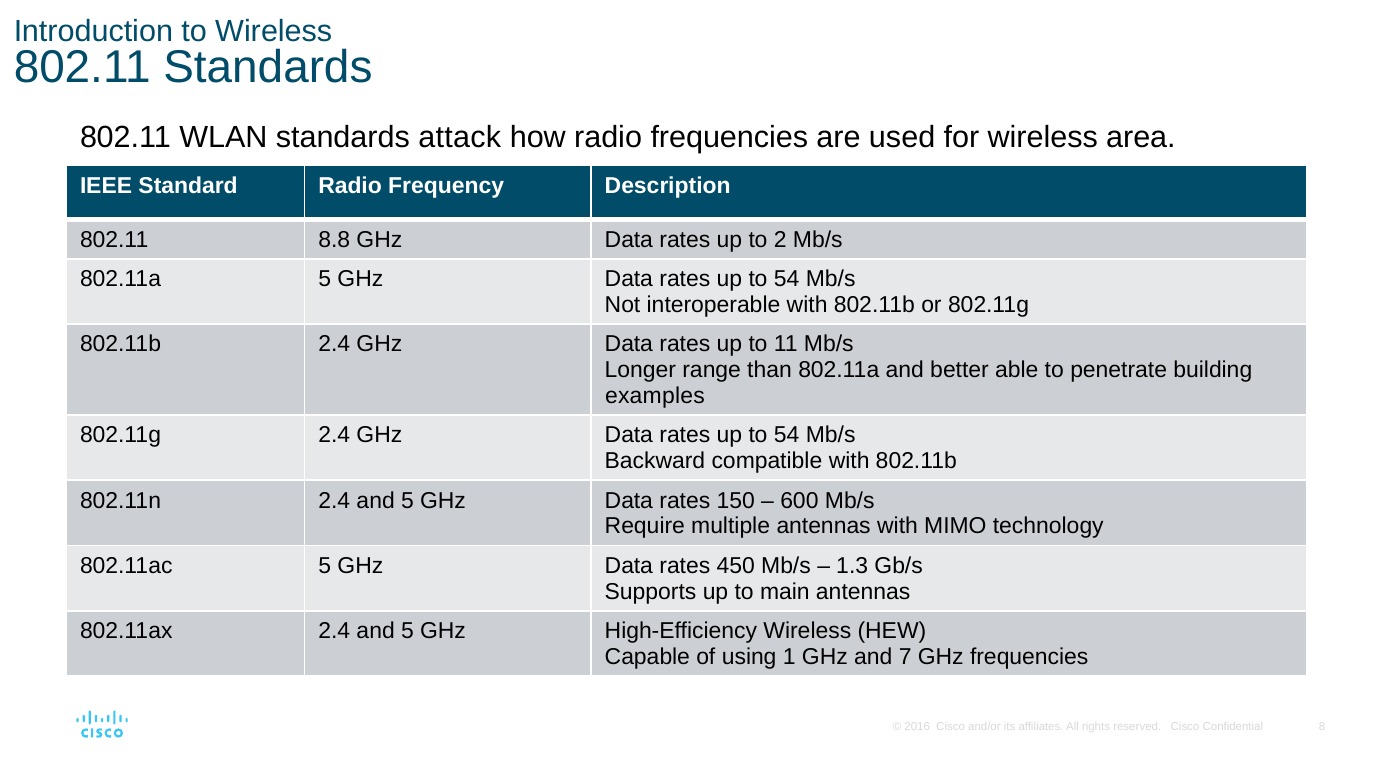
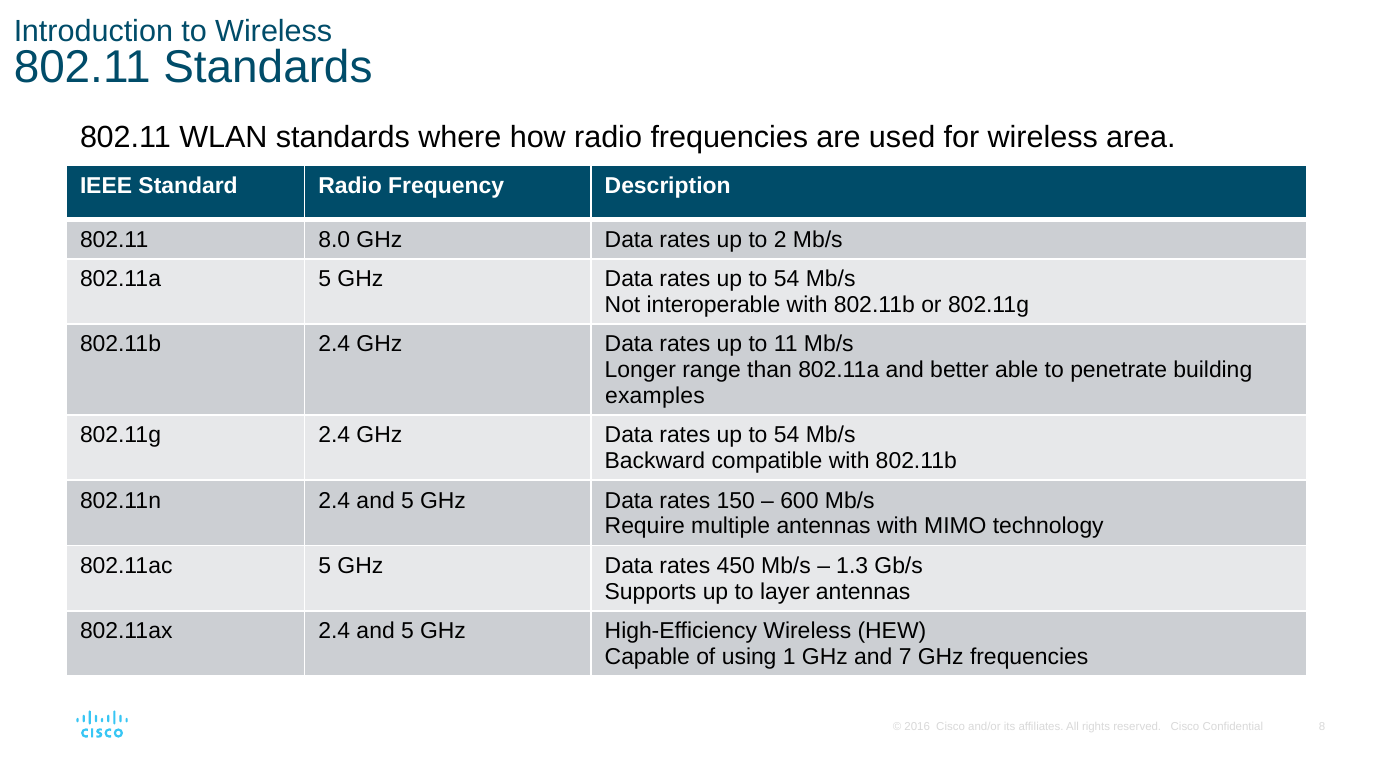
attack: attack -> where
8.8: 8.8 -> 8.0
main: main -> layer
